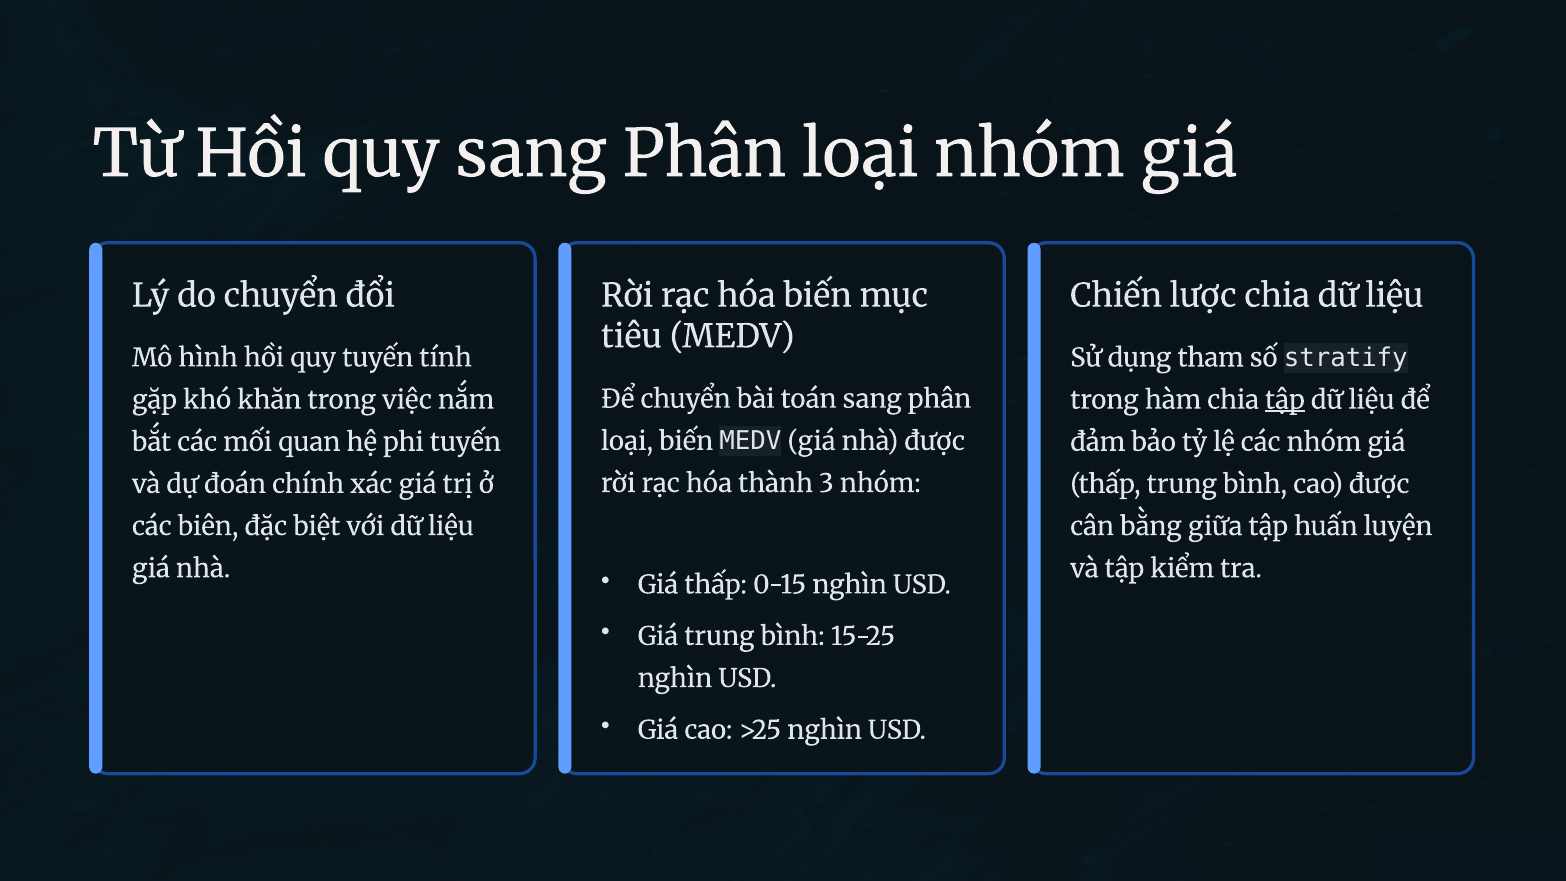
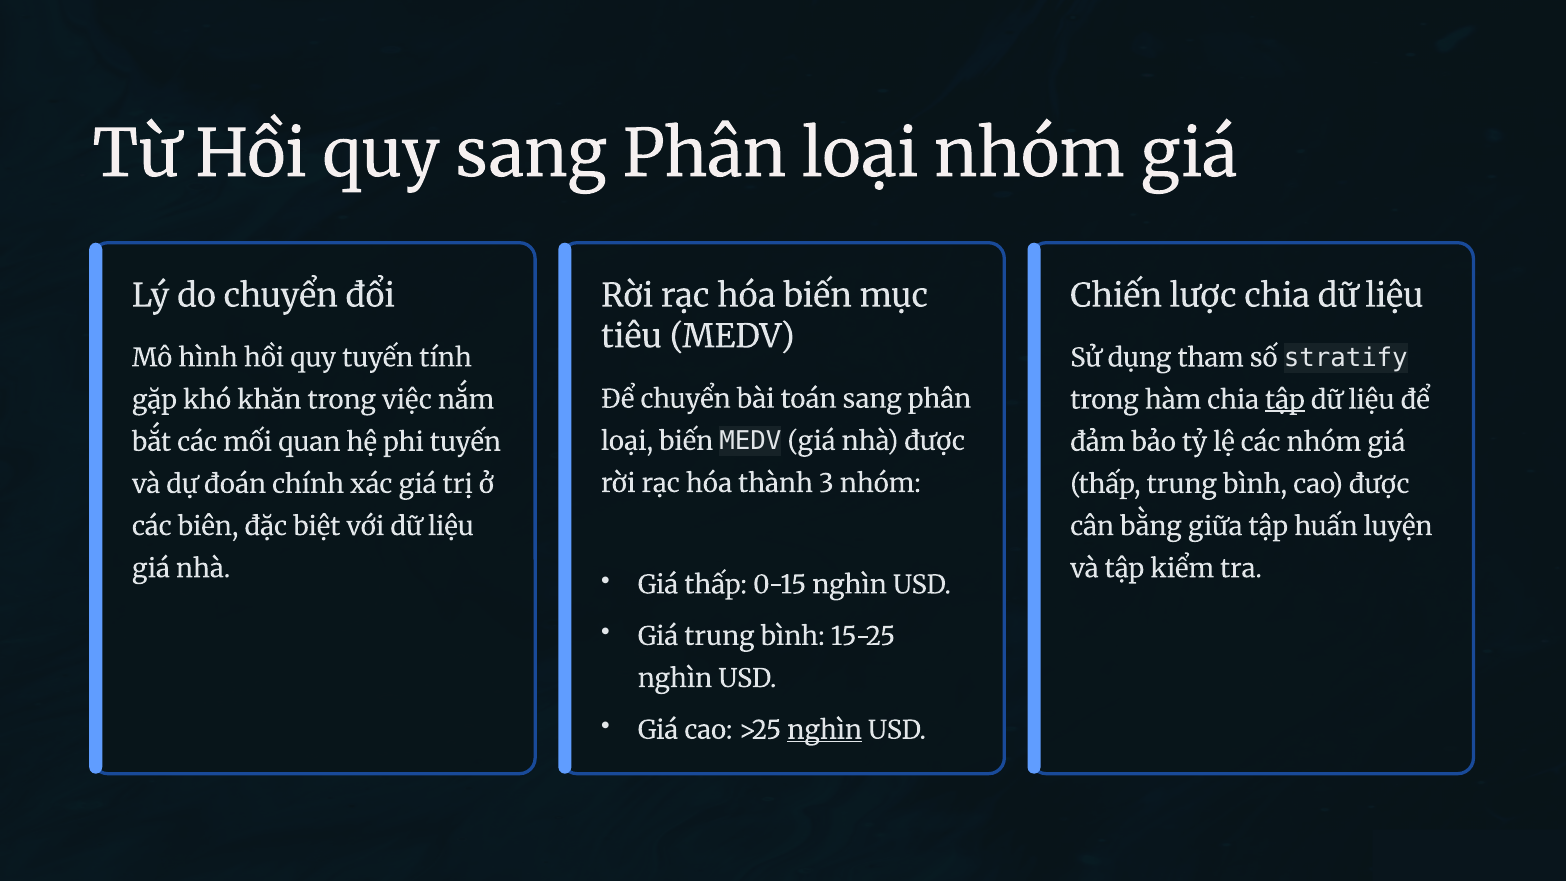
nghìn at (825, 730) underline: none -> present
